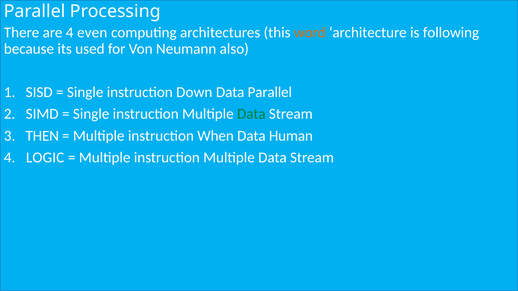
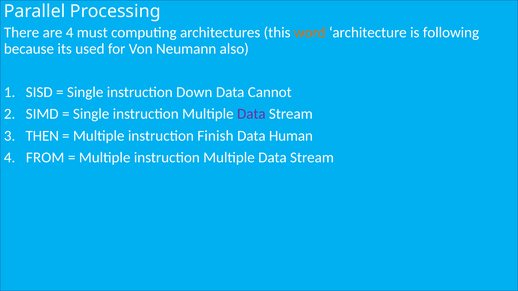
even: even -> must
Data Parallel: Parallel -> Cannot
Data at (251, 114) colour: green -> purple
When: When -> Finish
LOGIC: LOGIC -> FROM
